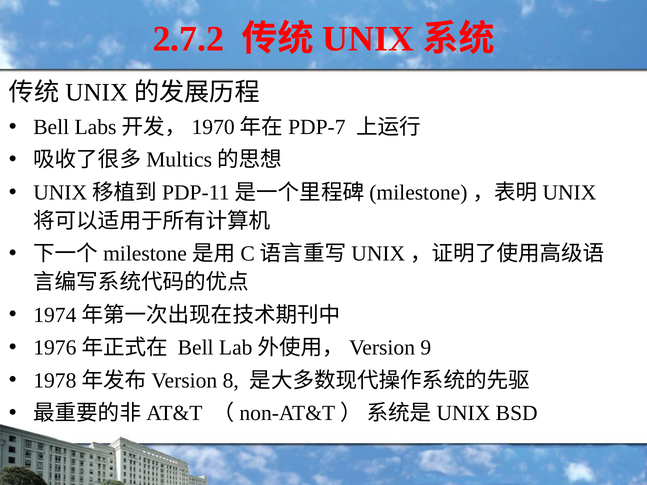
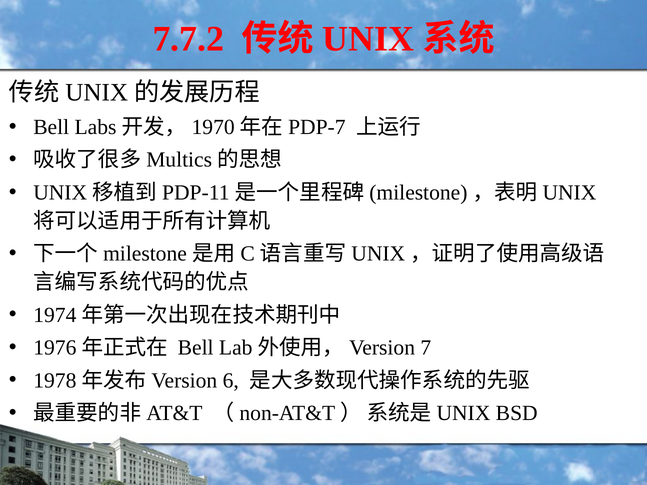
2.7.2: 2.7.2 -> 7.7.2
9: 9 -> 7
8: 8 -> 6
